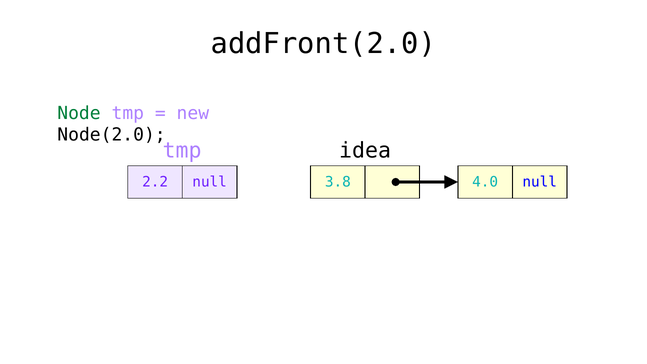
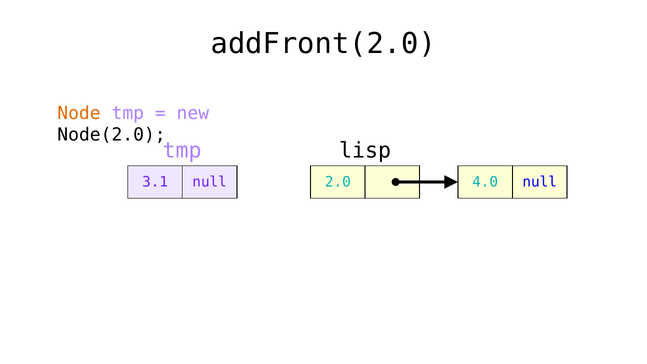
Node colour: green -> orange
idea: idea -> lisp
2.2: 2.2 -> 3.1
3.8: 3.8 -> 2.0
